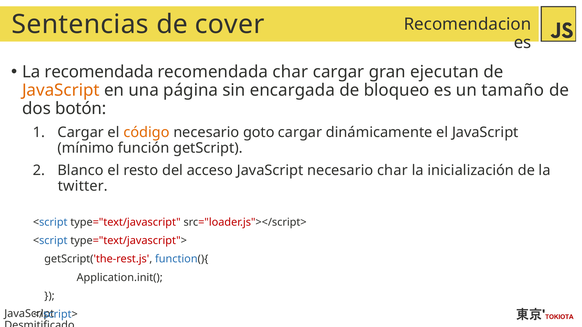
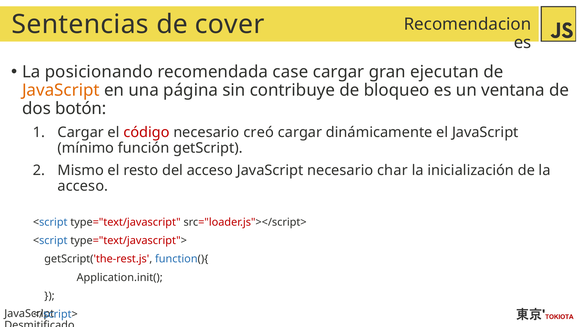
La recomendada: recomendada -> posicionando
recomendada char: char -> case
encargada: encargada -> contribuye
tamaño: tamaño -> ventana
código colour: orange -> red
goto: goto -> creó
Blanco: Blanco -> Mismo
twitter at (83, 186): twitter -> acceso
